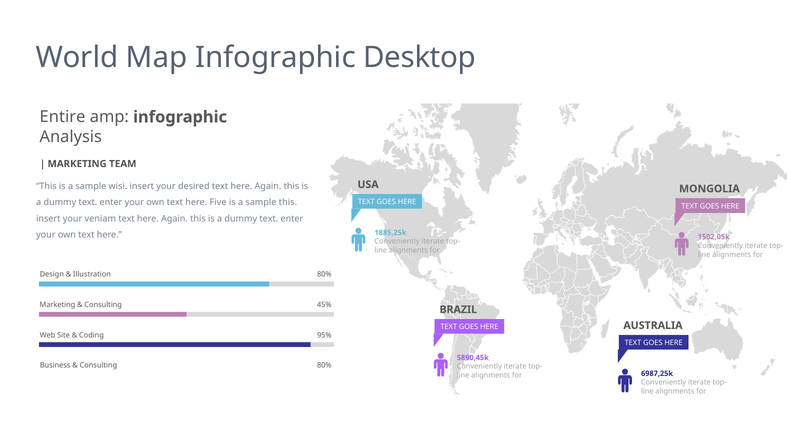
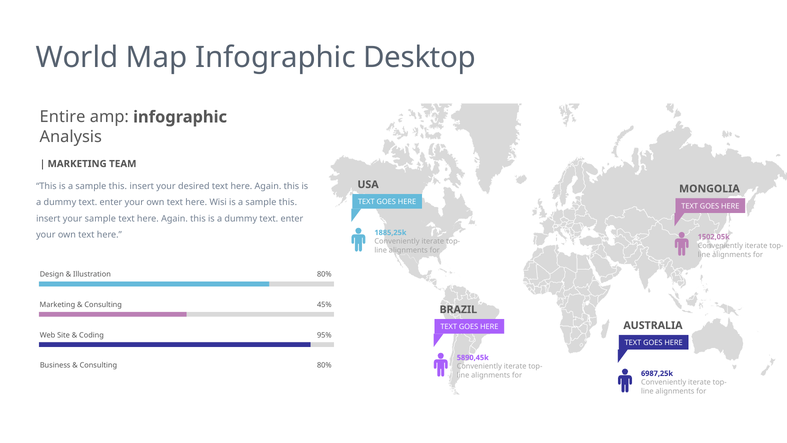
wisi at (118, 186): wisi -> this
Five: Five -> Wisi
your veniam: veniam -> sample
